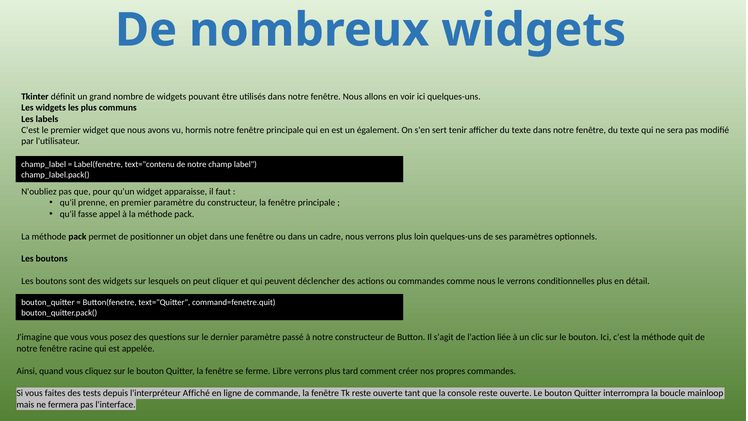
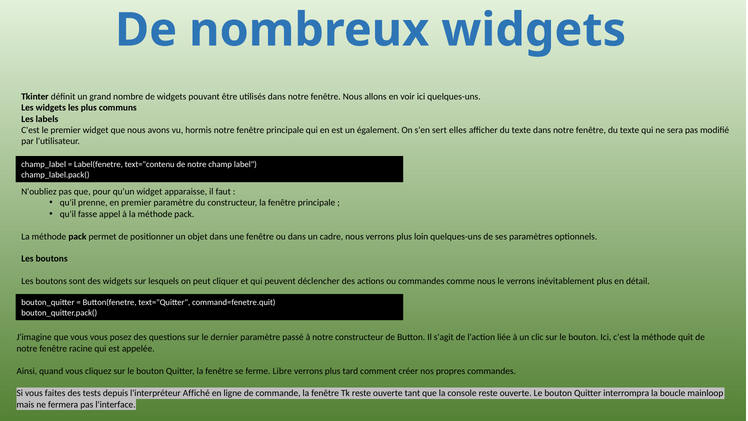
tenir: tenir -> elles
conditionnelles: conditionnelles -> inévitablement
